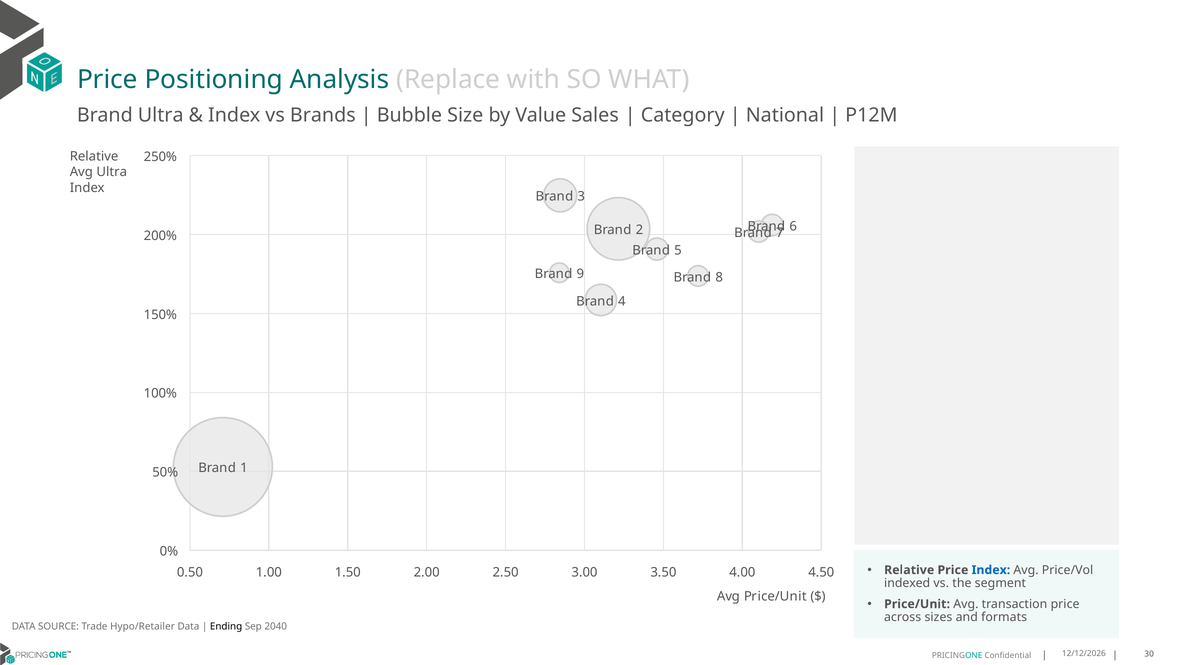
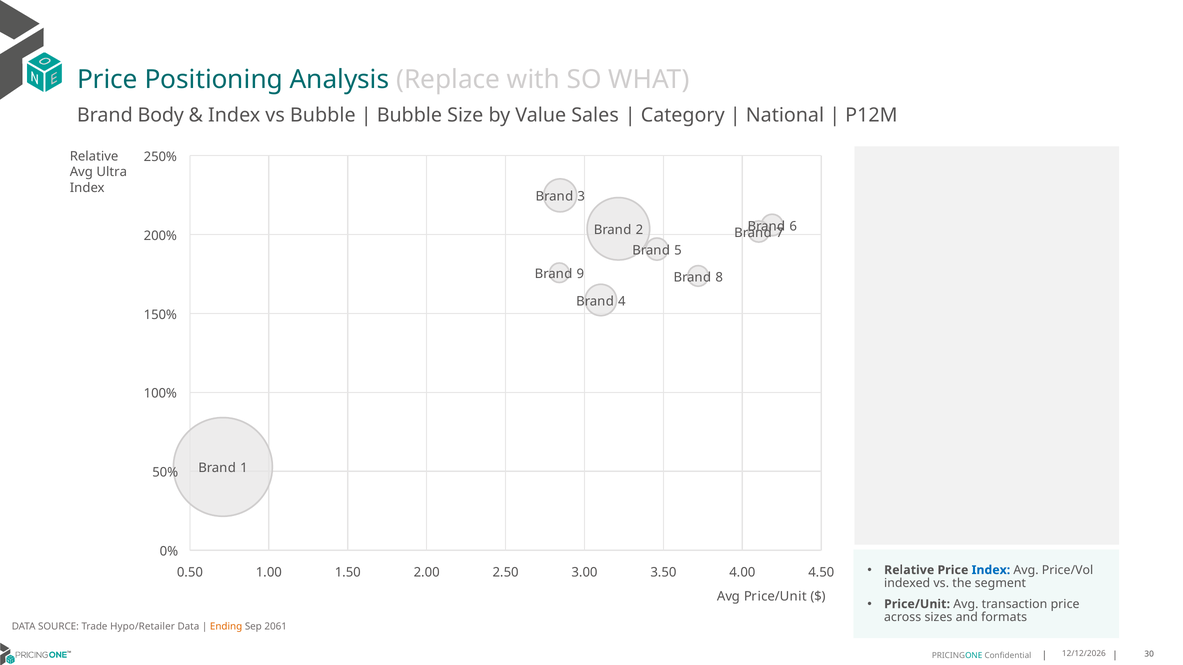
Brand Ultra: Ultra -> Body
vs Brands: Brands -> Bubble
Ending colour: black -> orange
2040: 2040 -> 2061
